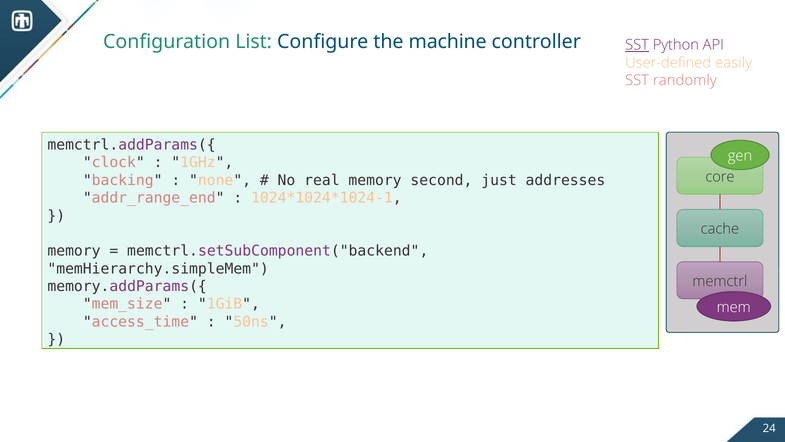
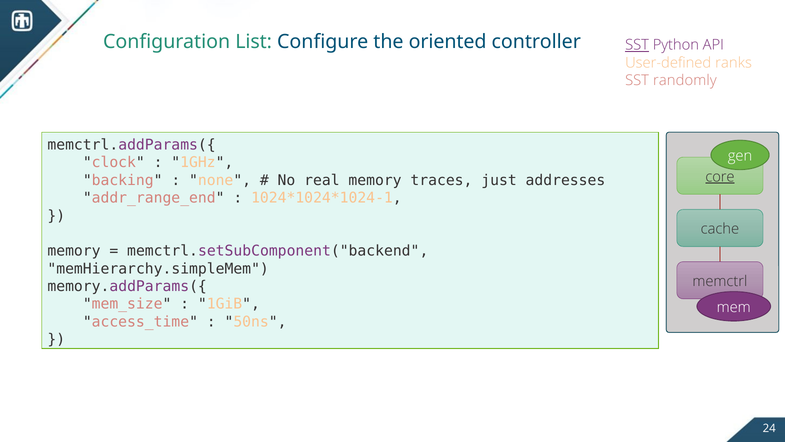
machine: machine -> oriented
easily: easily -> ranks
core underline: none -> present
second: second -> traces
